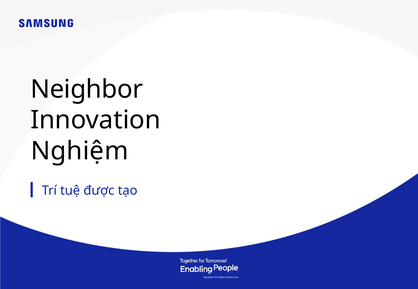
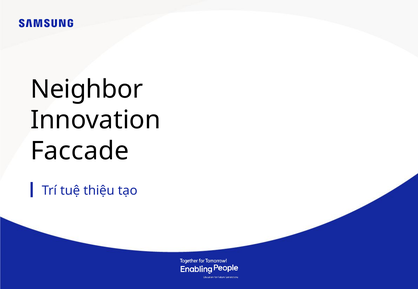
Nghiệm: Nghiệm -> Faccade
được: được -> thiệu
